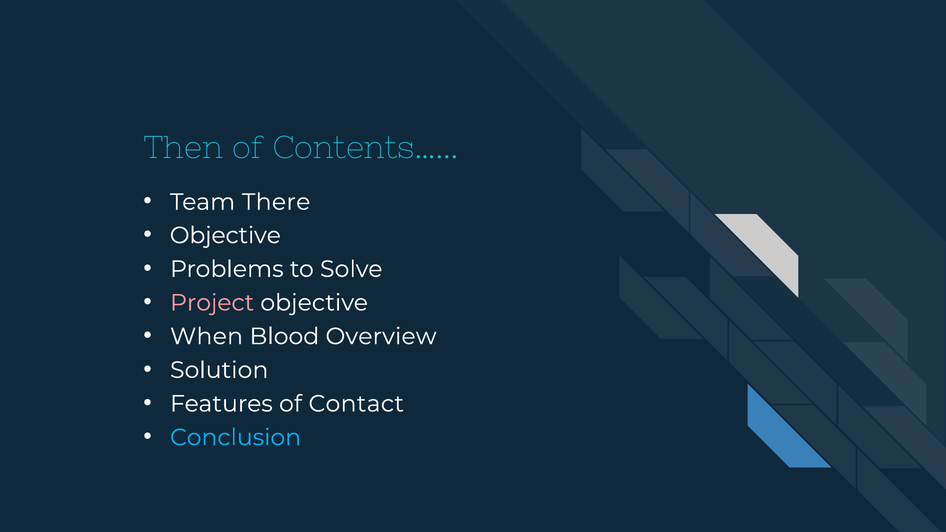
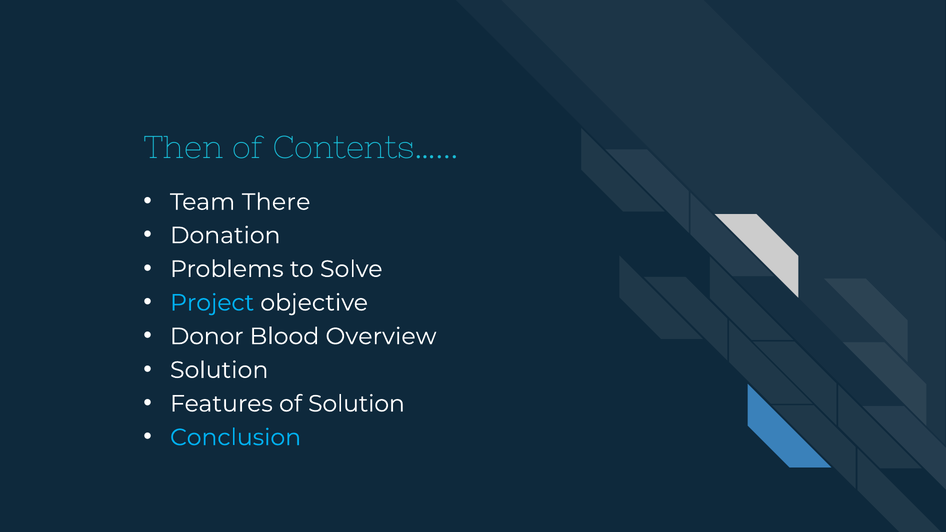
Objective at (225, 235): Objective -> Donation
Project colour: pink -> light blue
When: When -> Donor
of Contact: Contact -> Solution
